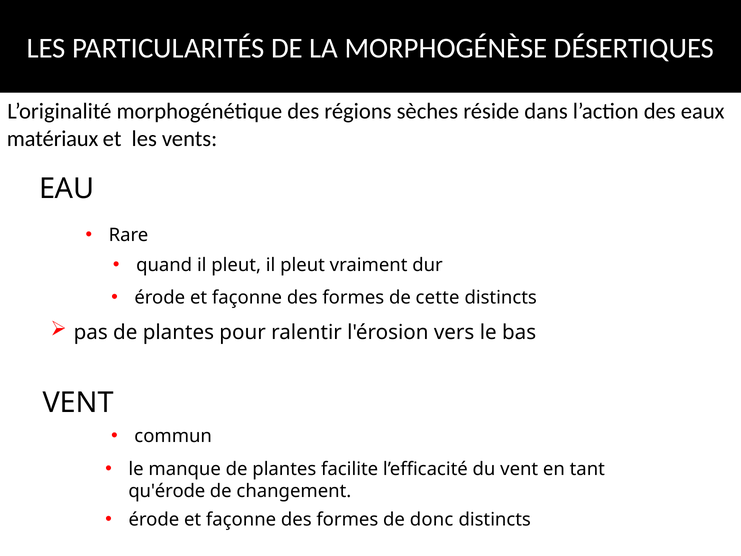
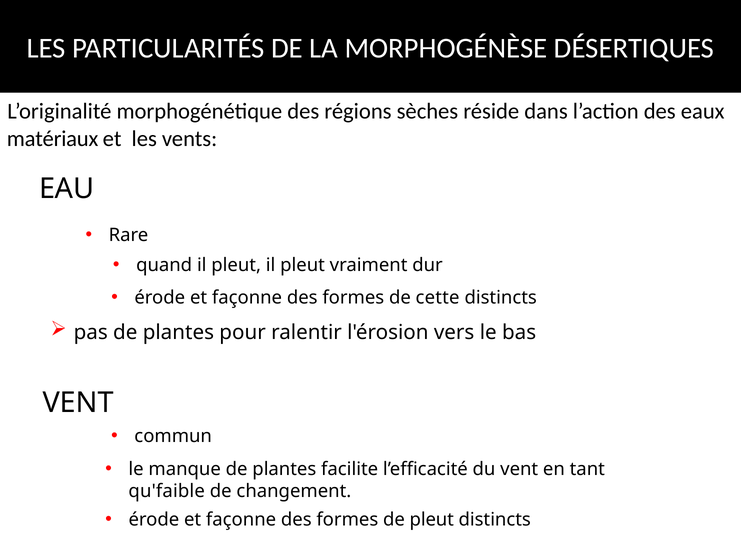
qu'érode: qu'érode -> qu'faible
de donc: donc -> pleut
